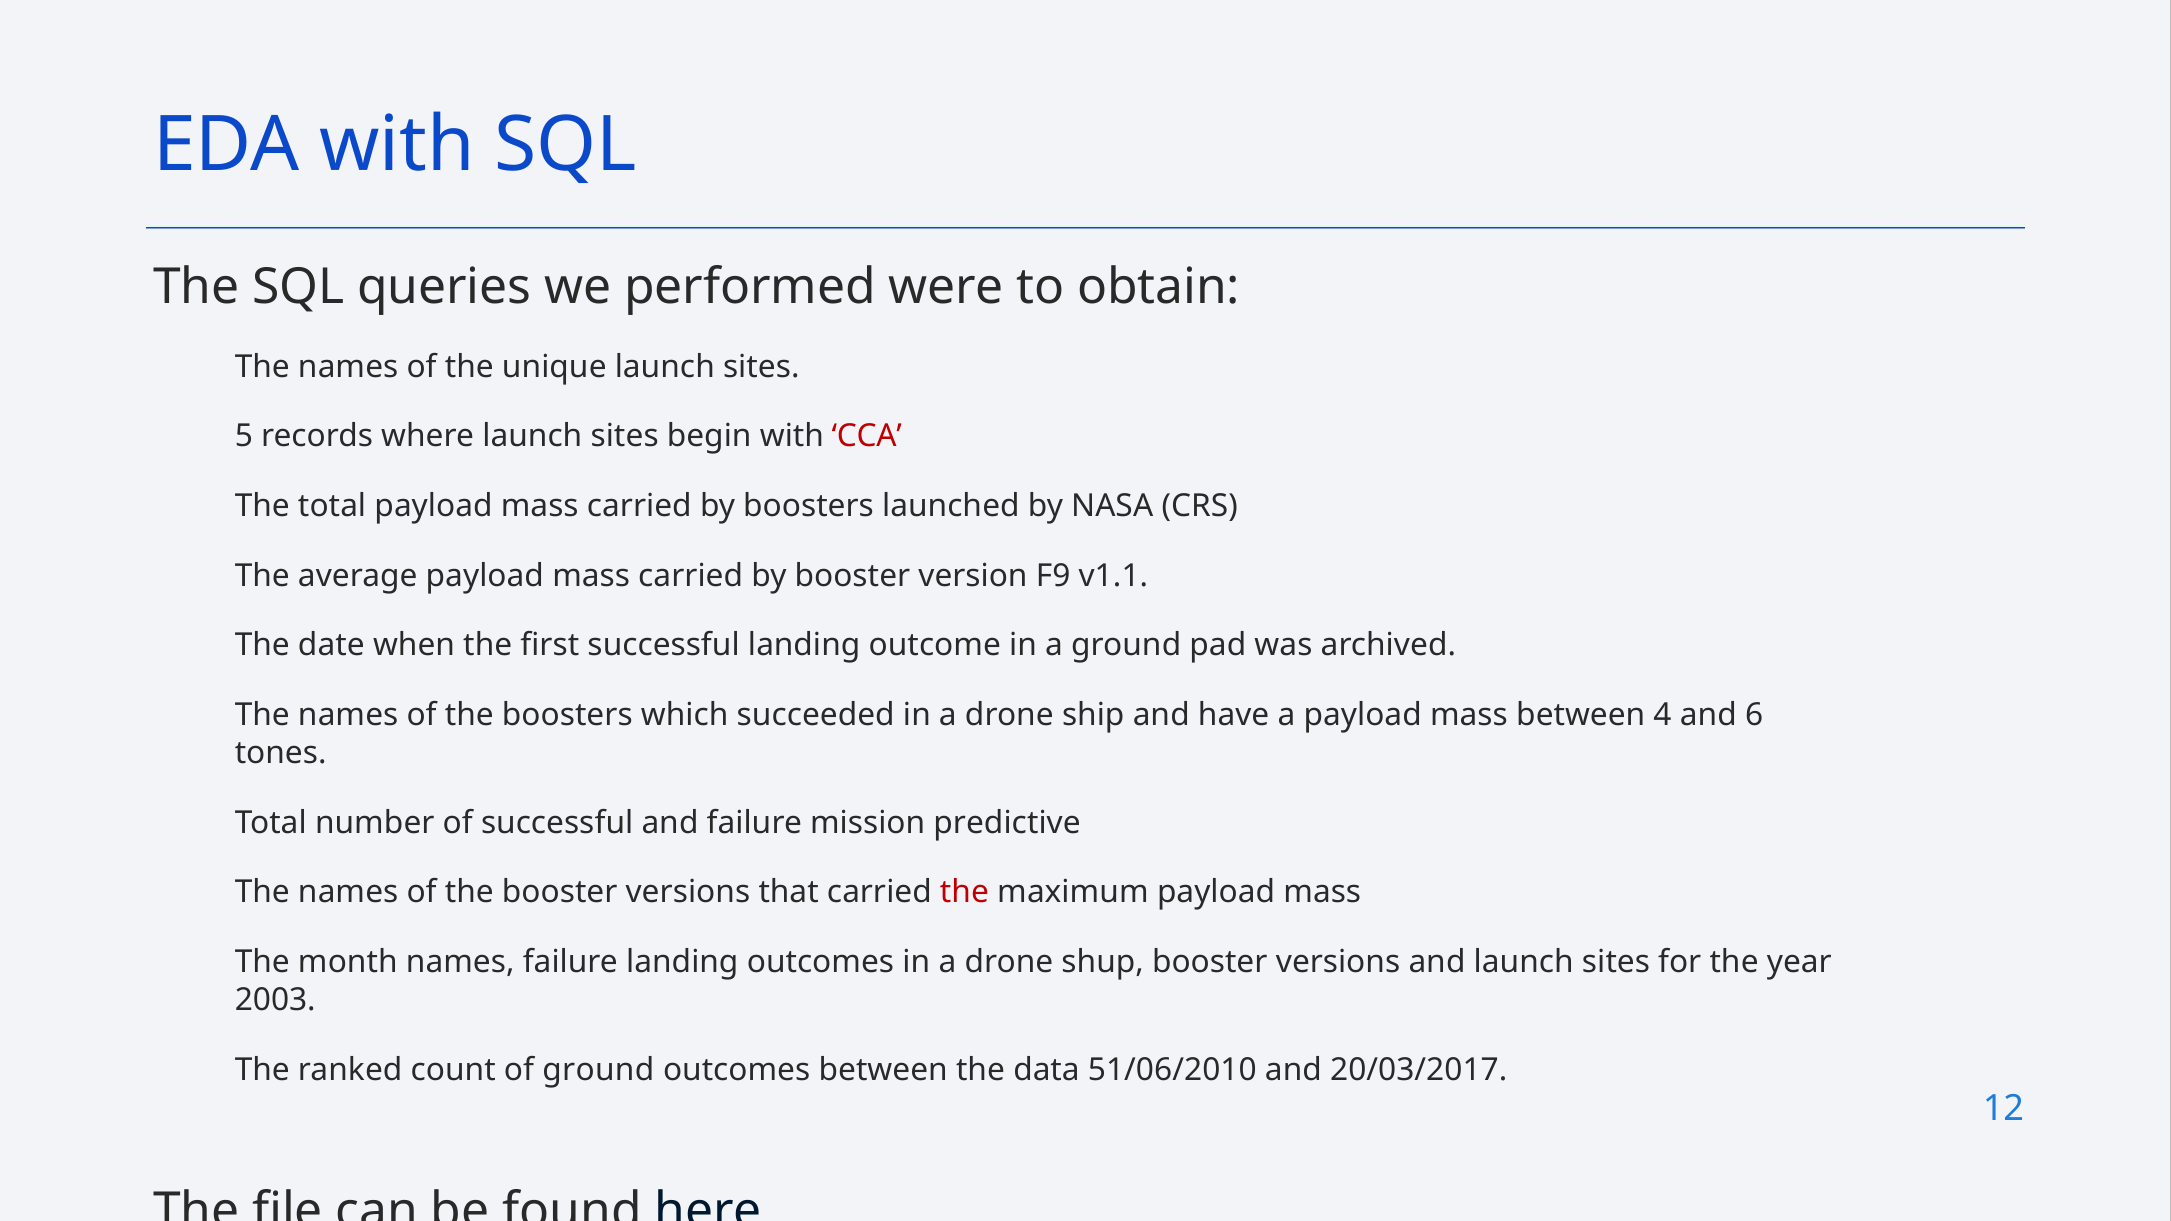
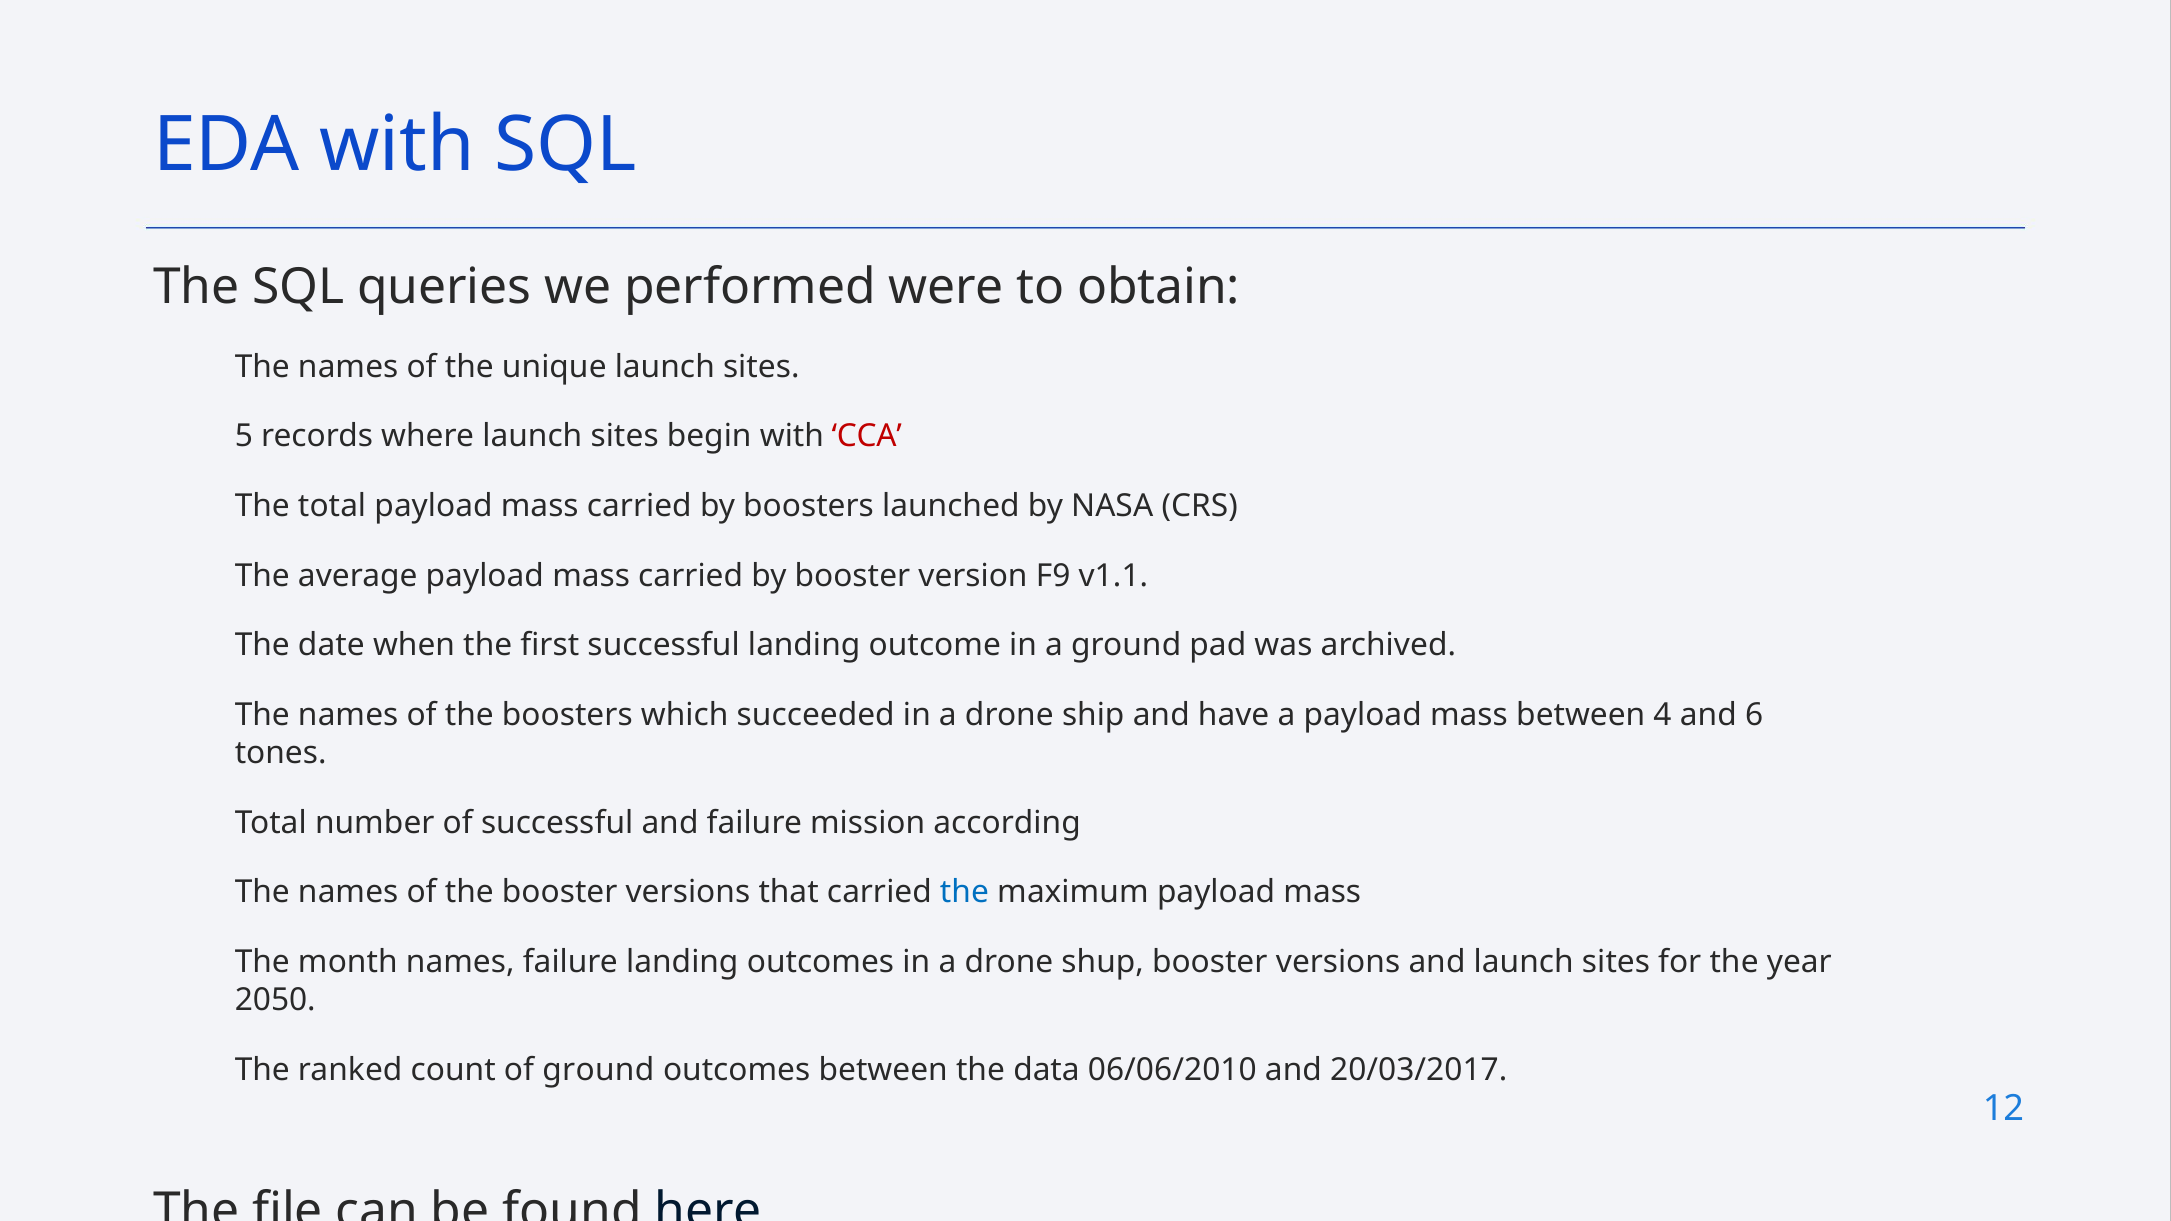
predictive: predictive -> according
the at (964, 892) colour: red -> blue
2003: 2003 -> 2050
51/06/2010: 51/06/2010 -> 06/06/2010
